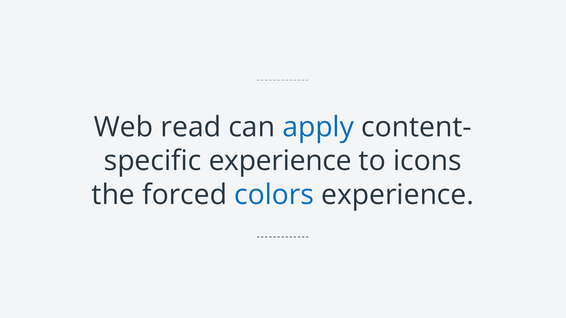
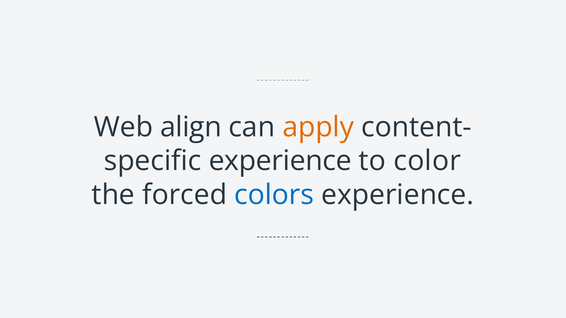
read: read -> align
apply colour: blue -> orange
icons: icons -> color
